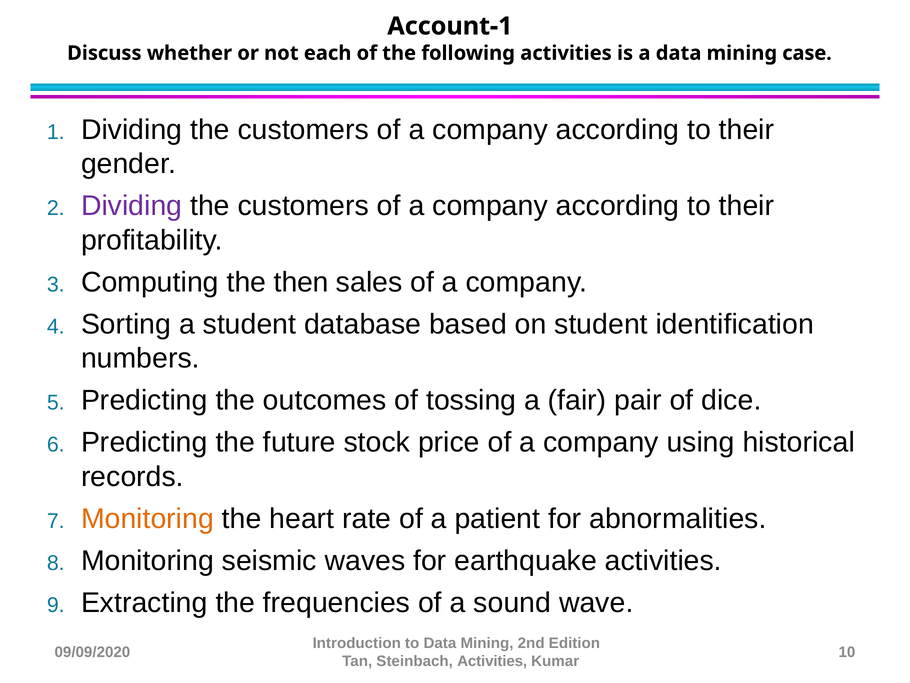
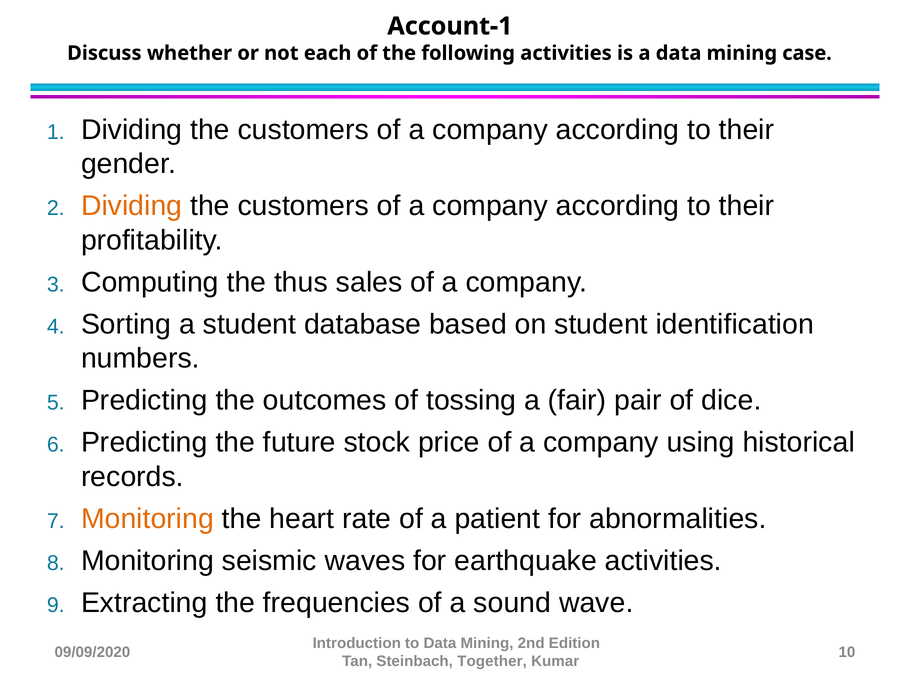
Dividing at (132, 206) colour: purple -> orange
then: then -> thus
Steinbach Activities: Activities -> Together
